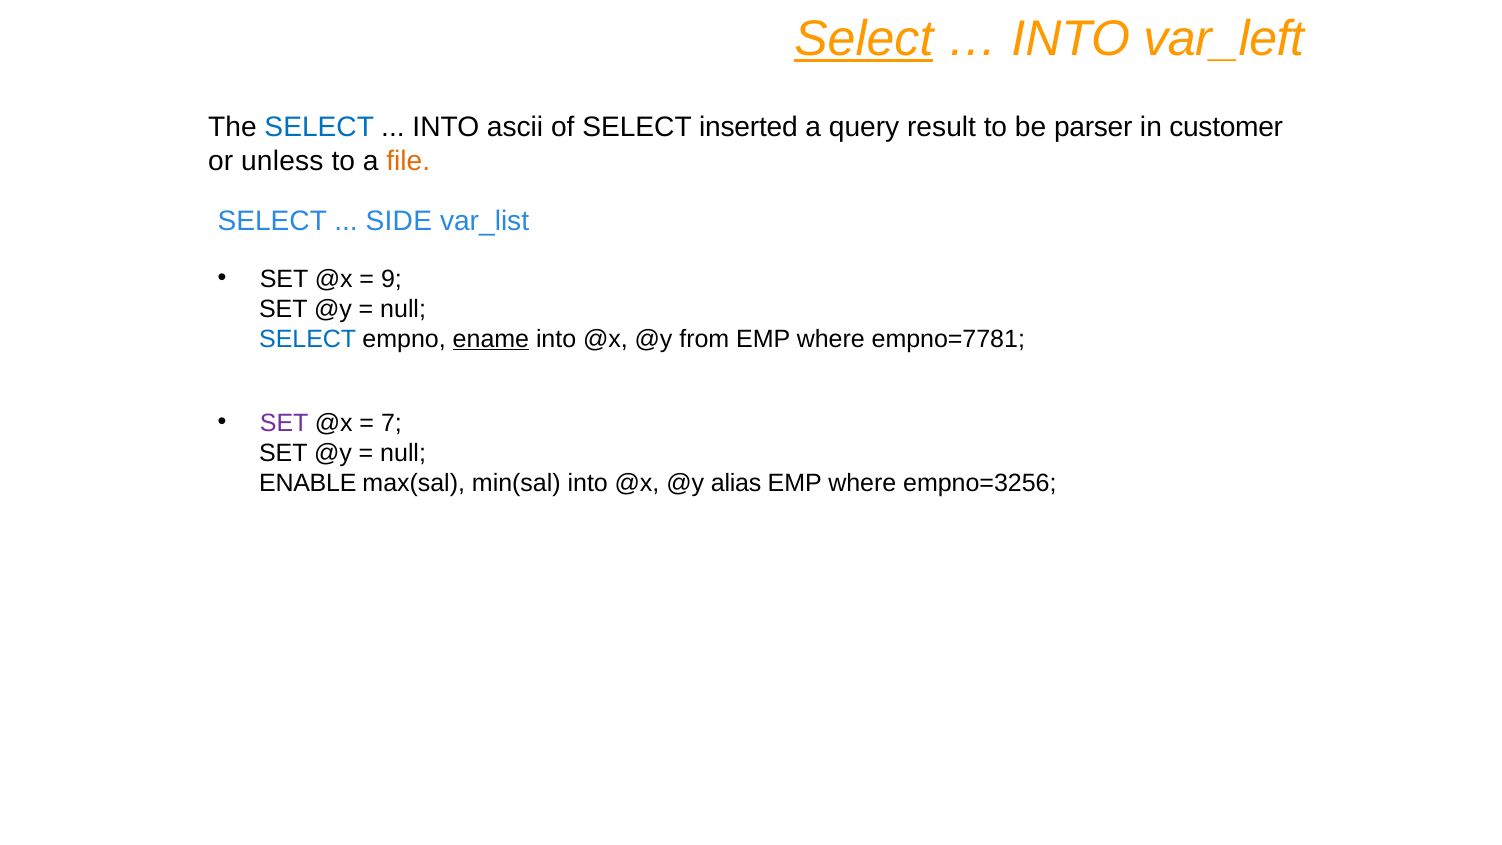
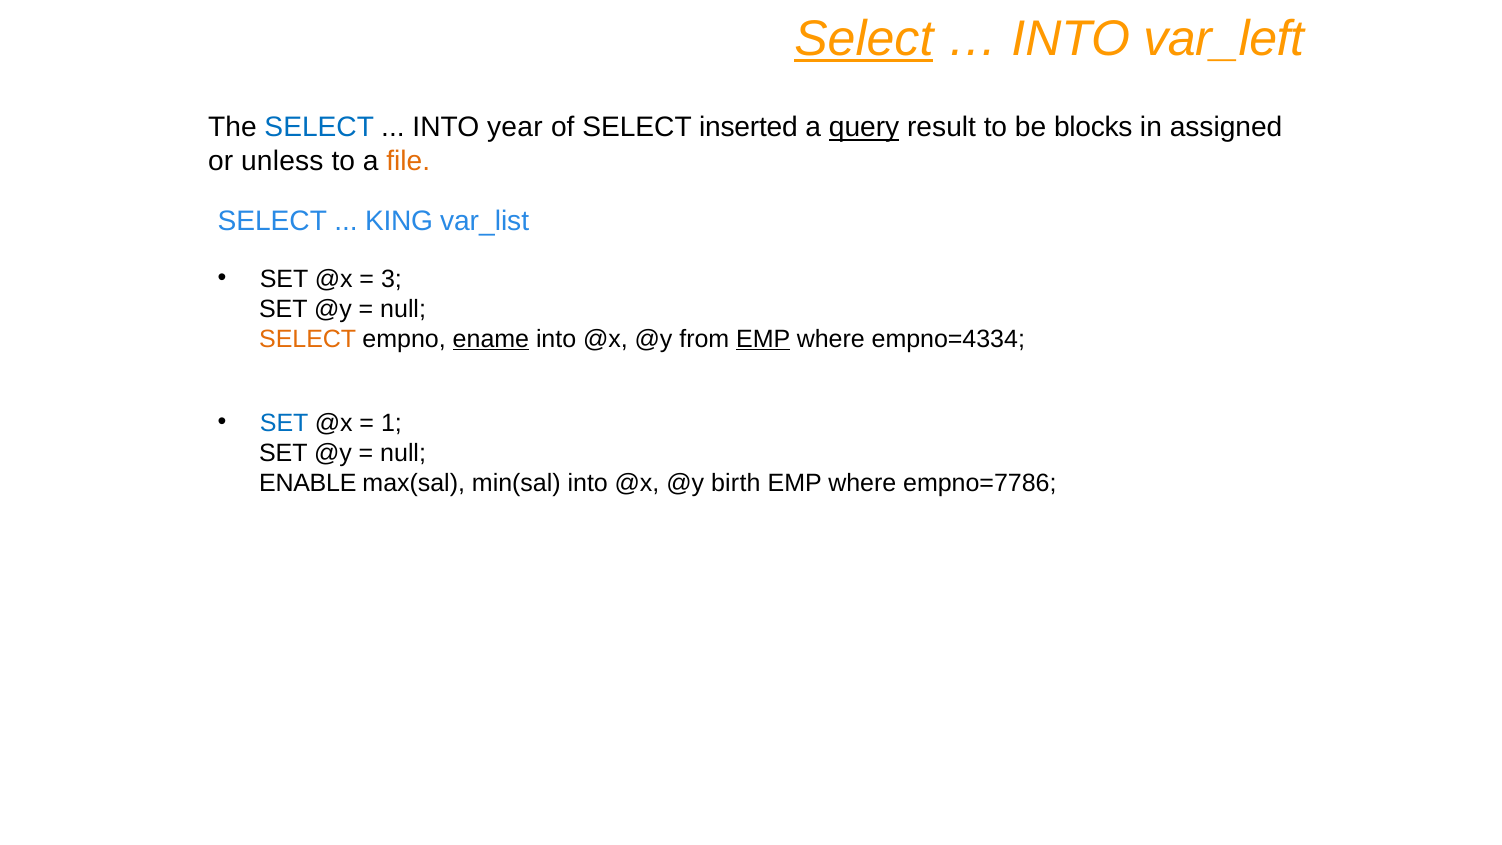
ascii: ascii -> year
query underline: none -> present
parser: parser -> blocks
customer: customer -> assigned
SIDE: SIDE -> KING
9: 9 -> 3
SELECT at (308, 339) colour: blue -> orange
EMP at (763, 339) underline: none -> present
empno=7781: empno=7781 -> empno=4334
SET at (284, 423) colour: purple -> blue
7: 7 -> 1
alias: alias -> birth
empno=3256: empno=3256 -> empno=7786
